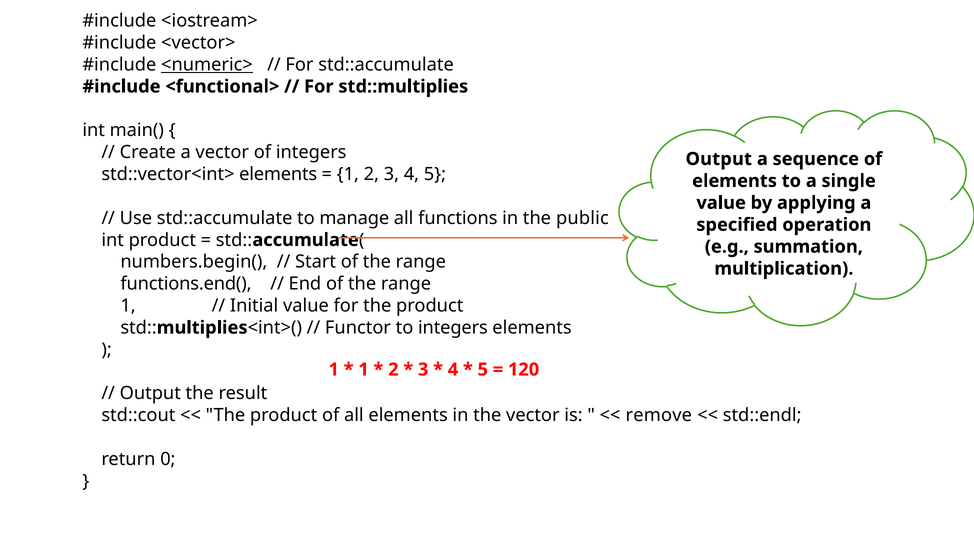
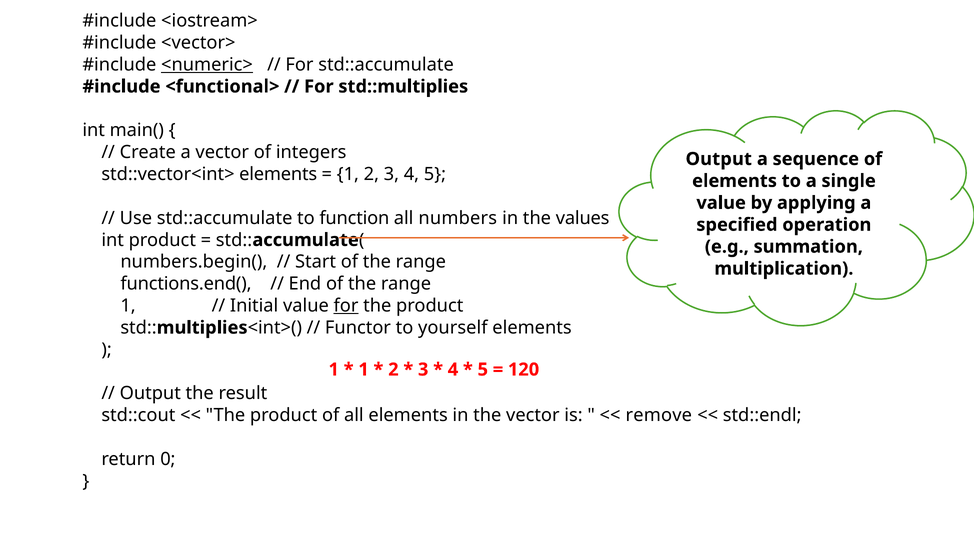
manage: manage -> function
functions: functions -> numbers
public: public -> values
for at (346, 306) underline: none -> present
to integers: integers -> yourself
